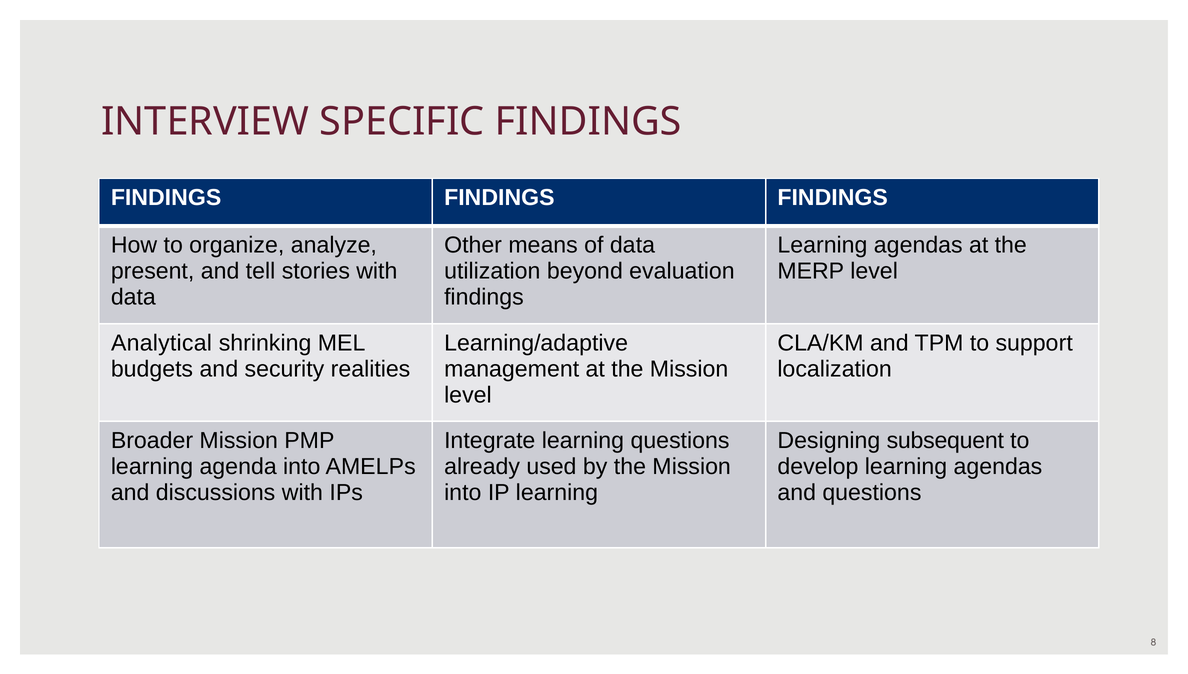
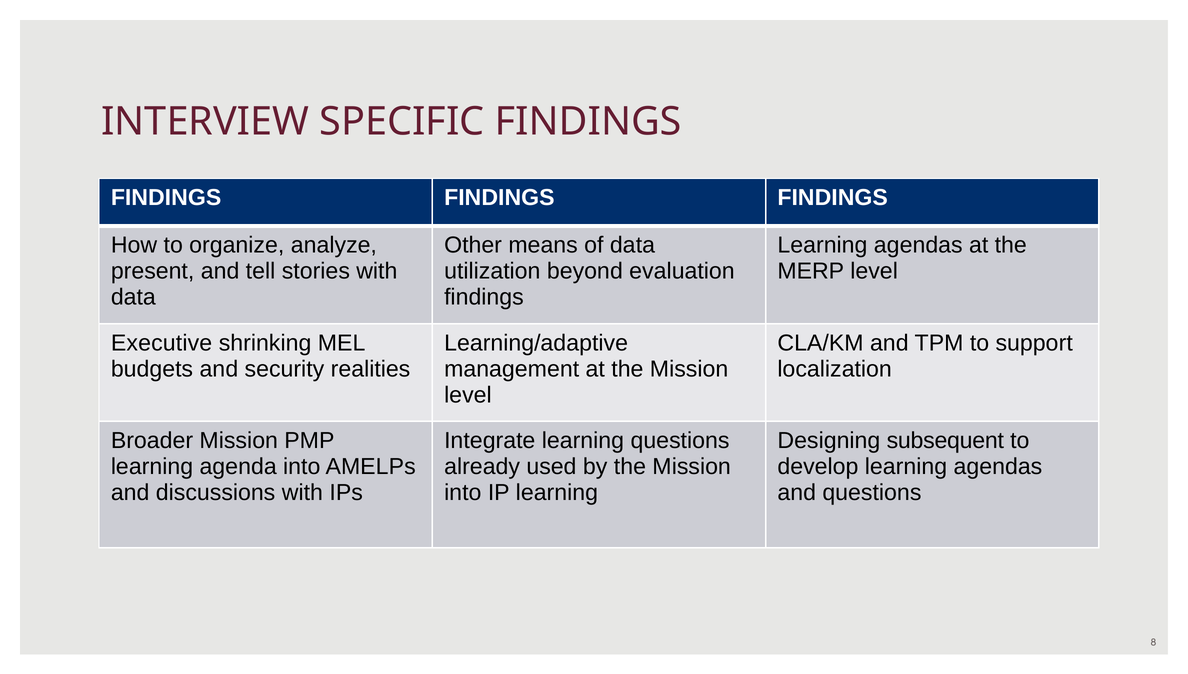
Analytical: Analytical -> Executive
